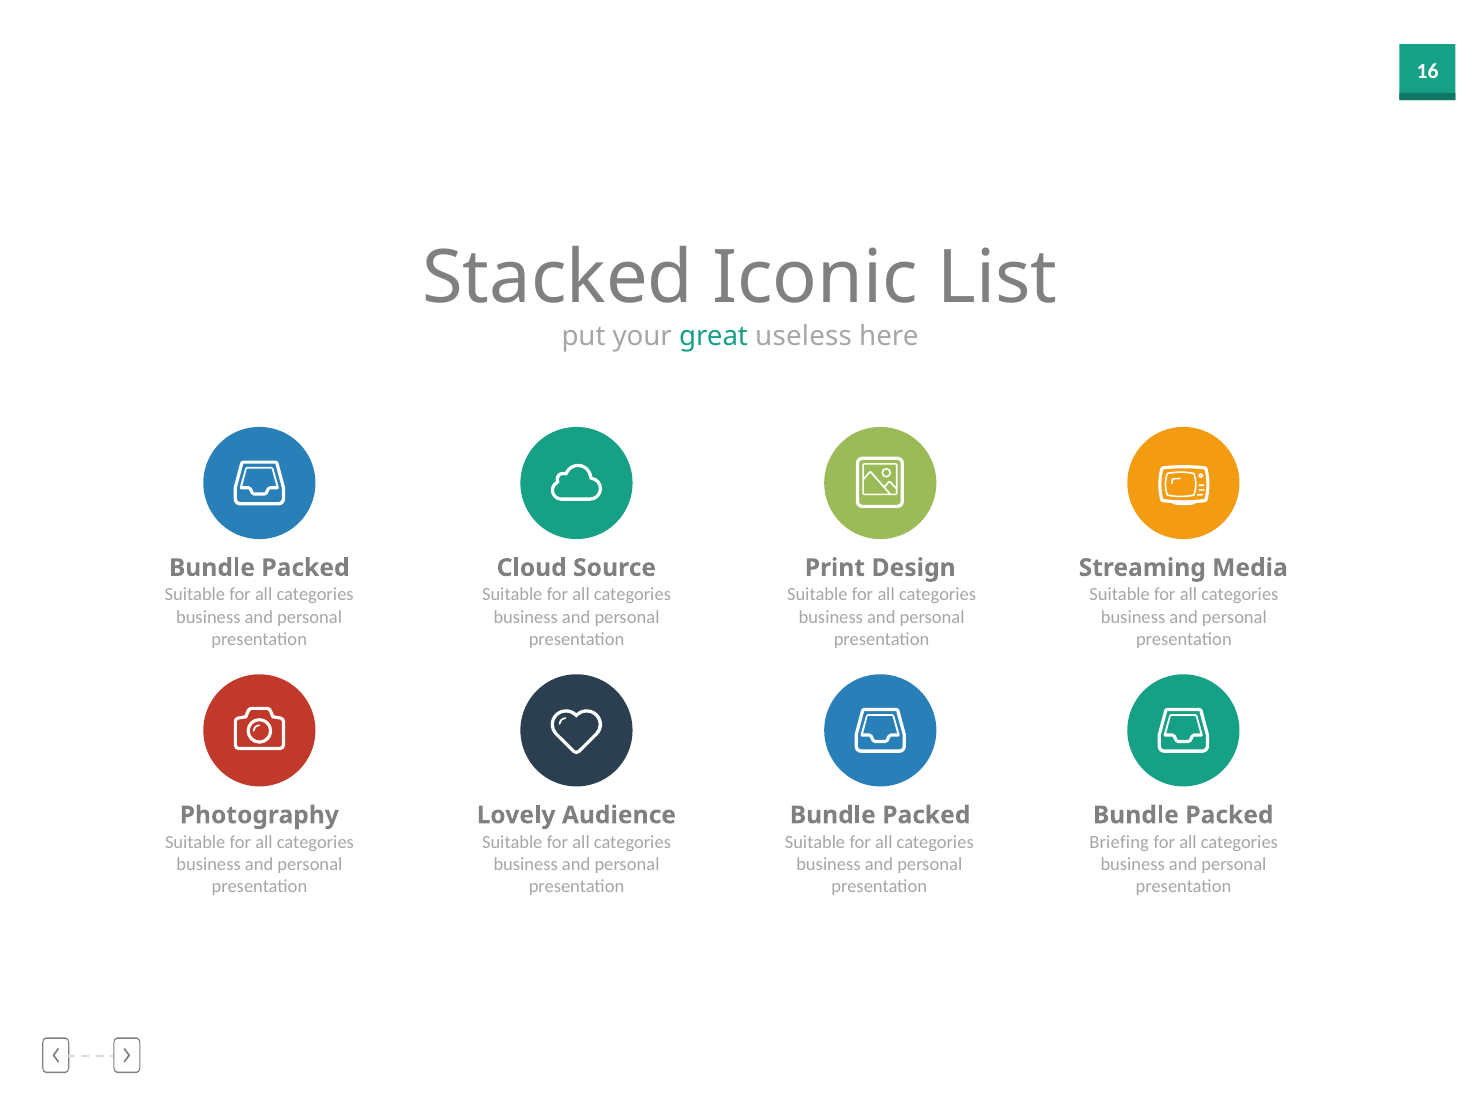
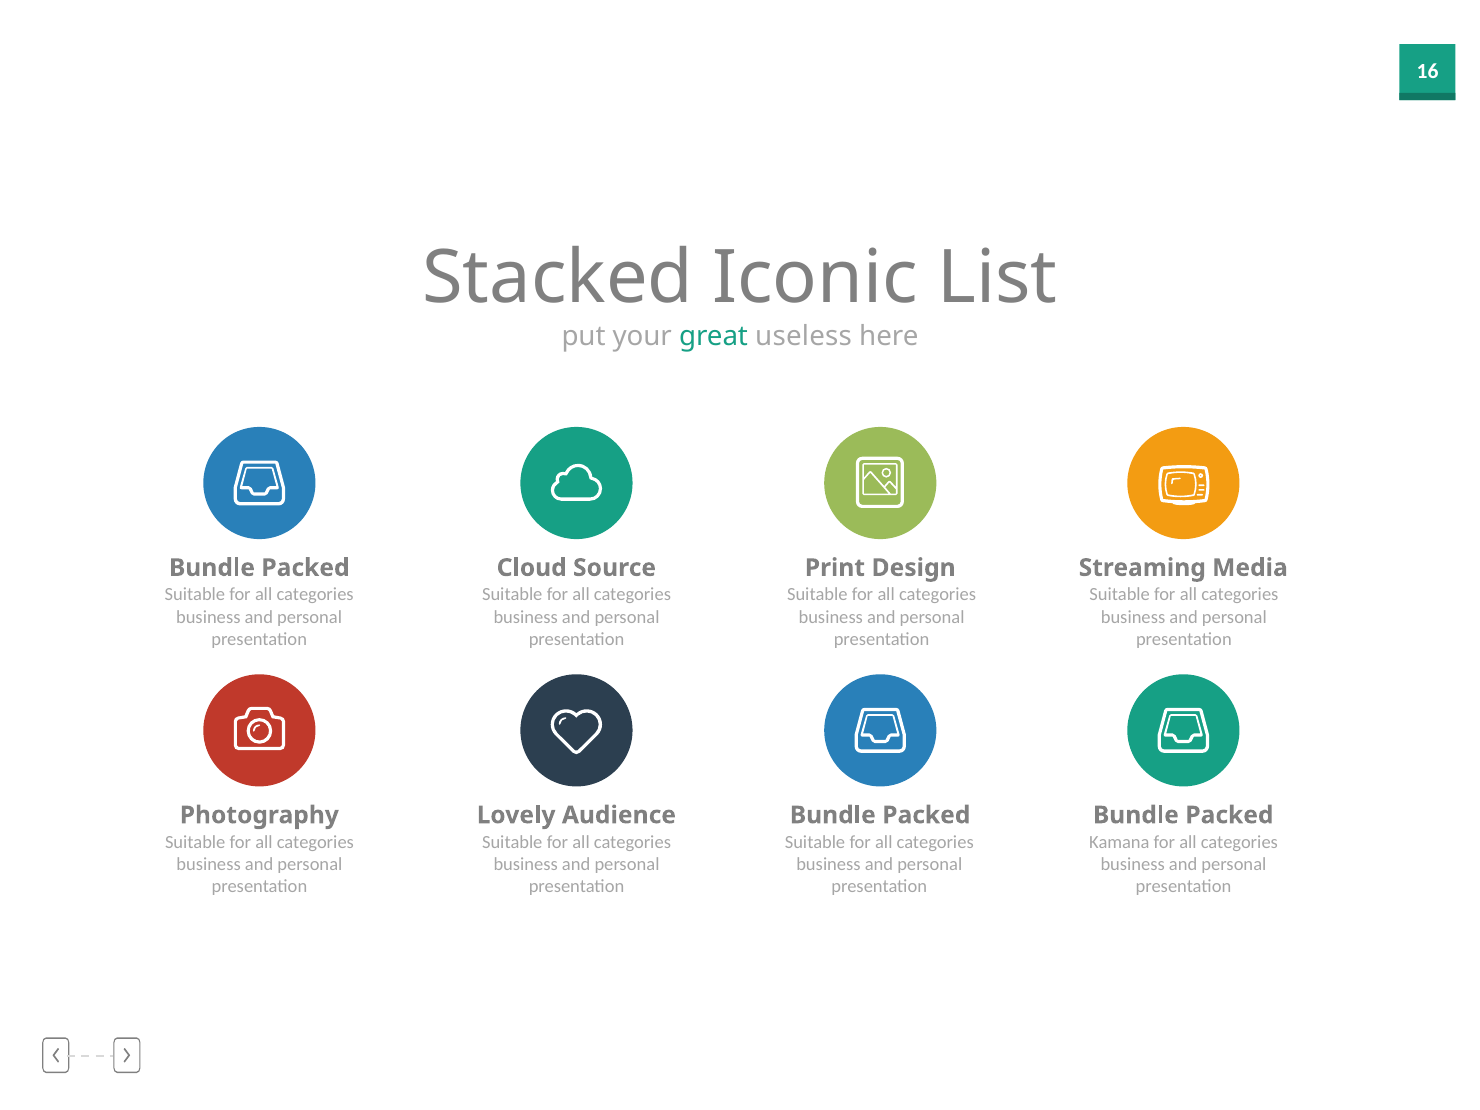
Briefing: Briefing -> Kamana
